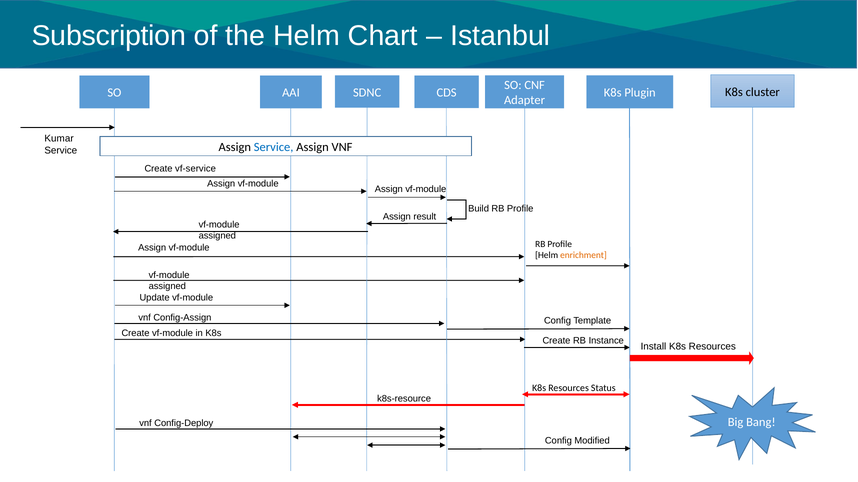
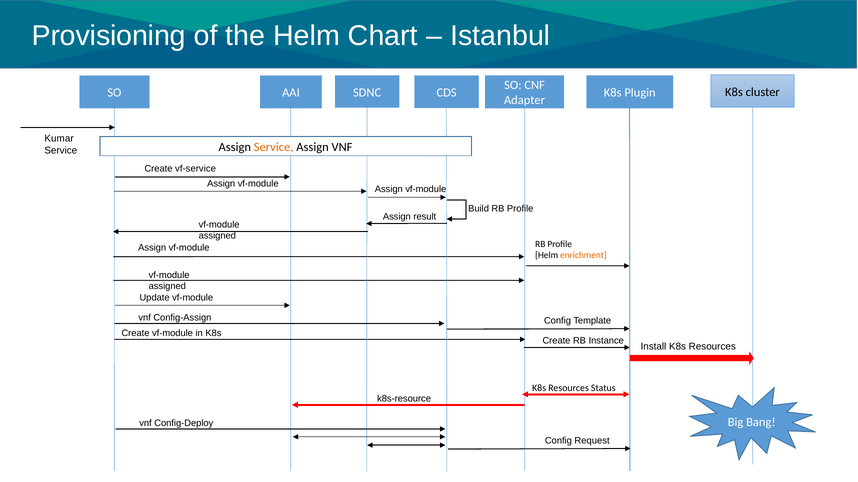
Subscription: Subscription -> Provisioning
Service at (274, 147) colour: blue -> orange
Modified: Modified -> Request
